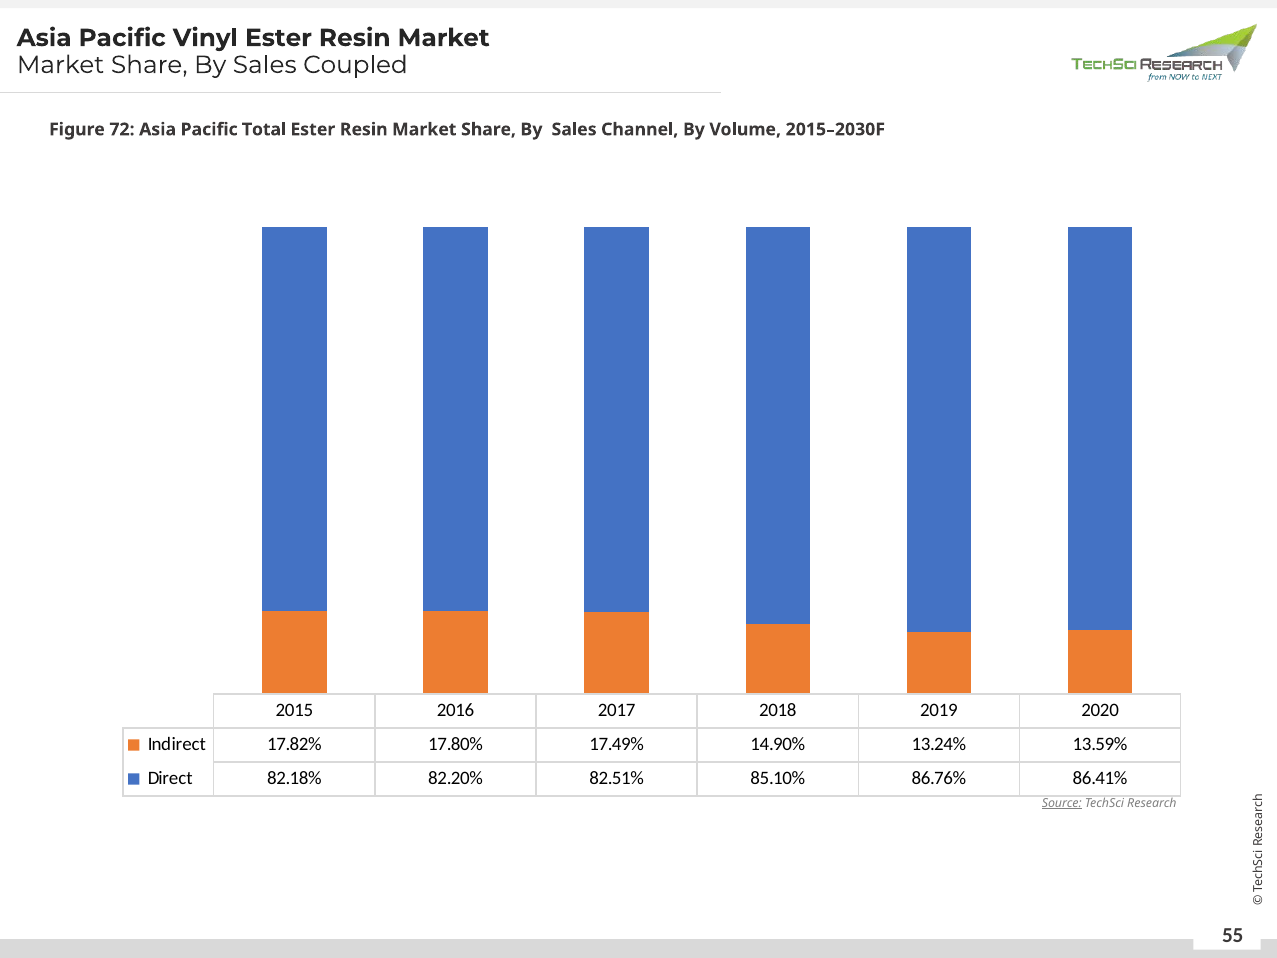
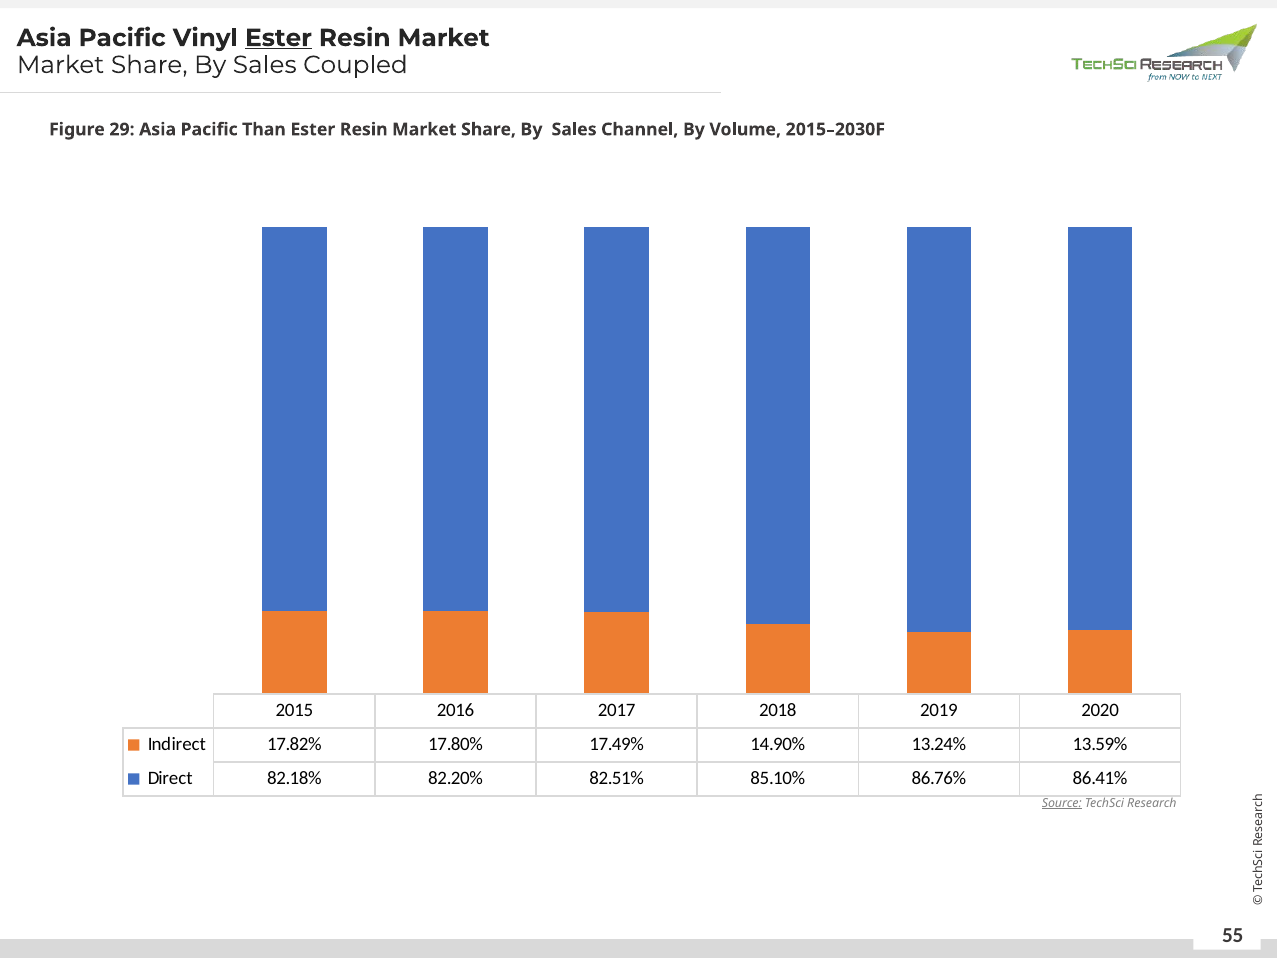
Ester at (279, 38) underline: none -> present
72: 72 -> 29
Total: Total -> Than
